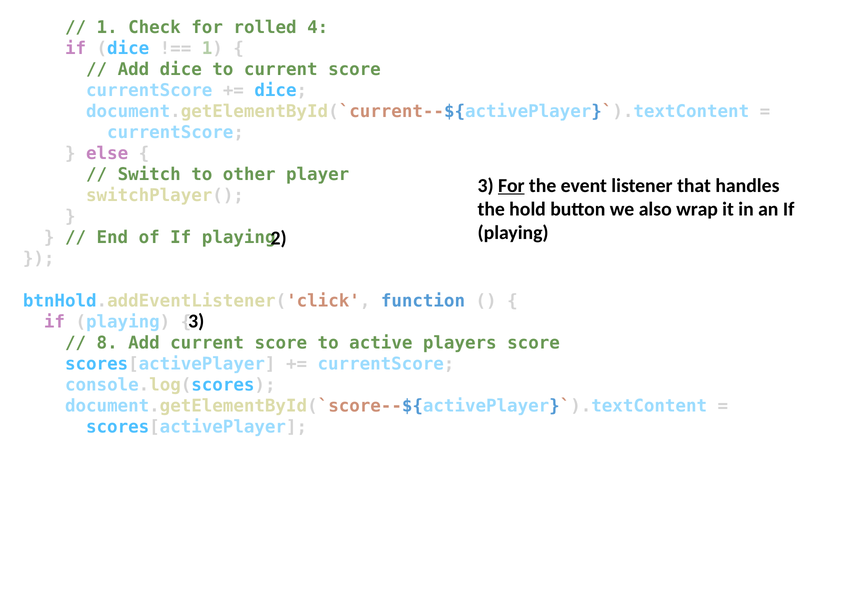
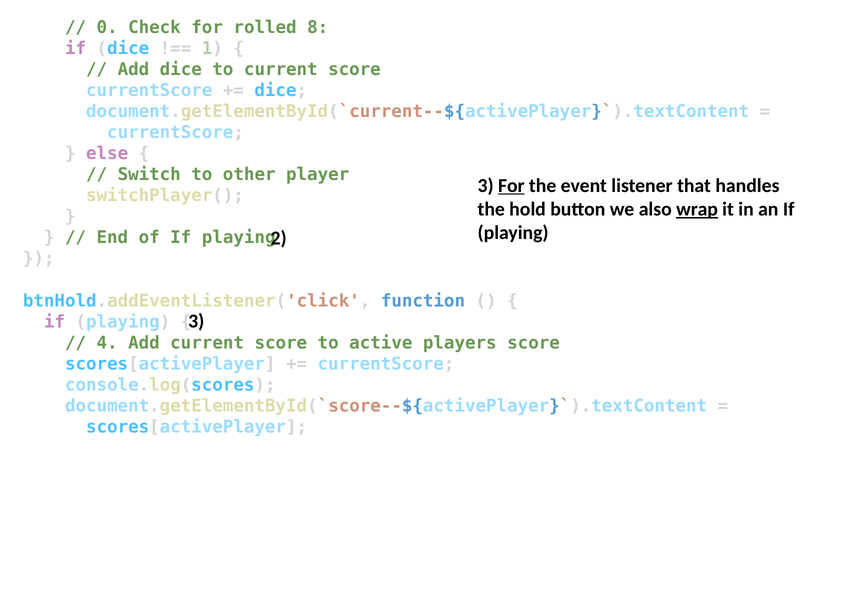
1 at (107, 27): 1 -> 0
4: 4 -> 8
wrap underline: none -> present
8: 8 -> 4
